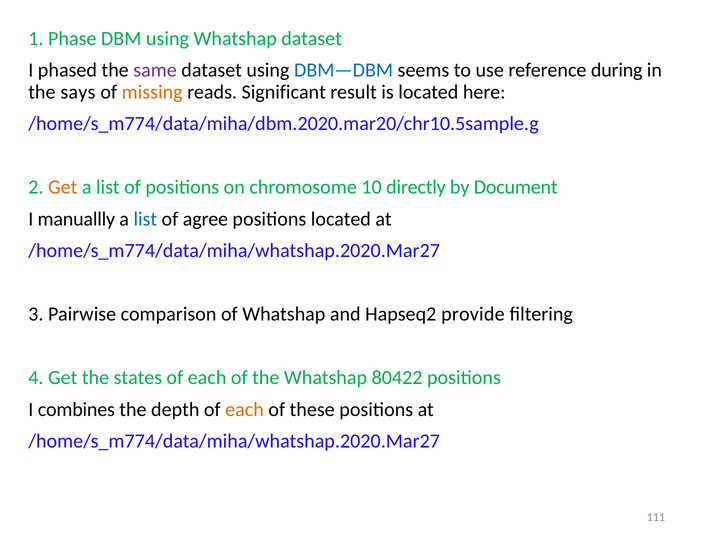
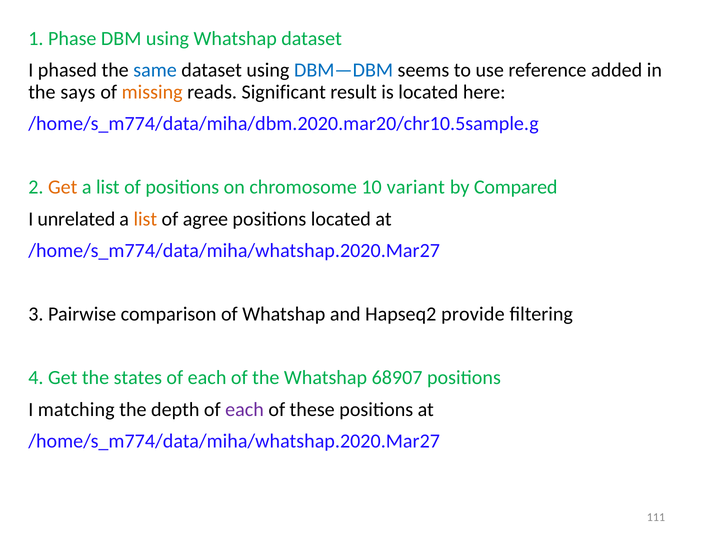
same colour: purple -> blue
during: during -> added
directly: directly -> variant
Document: Document -> Compared
manuallly: manuallly -> unrelated
list at (145, 219) colour: blue -> orange
80422: 80422 -> 68907
combines: combines -> matching
each at (244, 409) colour: orange -> purple
